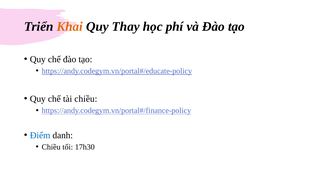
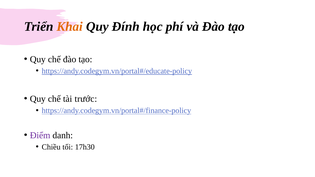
Thay: Thay -> Đính
tài chiều: chiều -> trước
Điểm colour: blue -> purple
